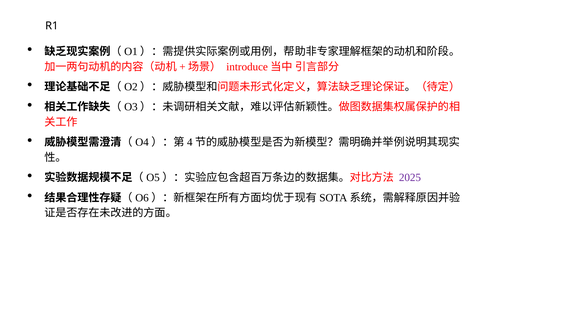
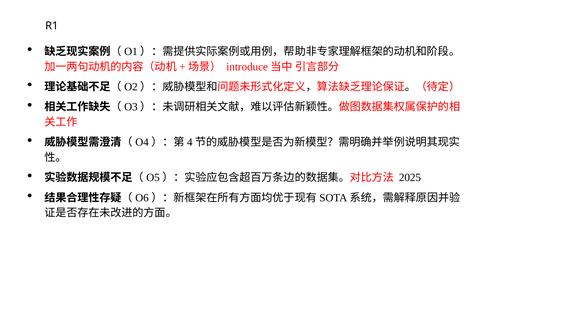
2025 colour: purple -> black
